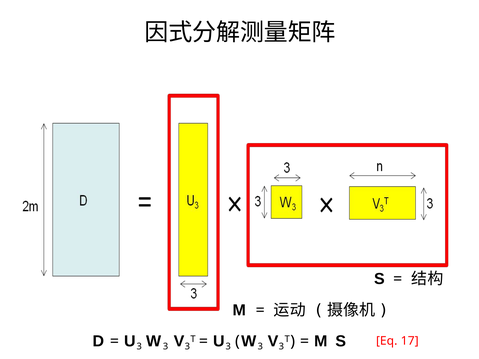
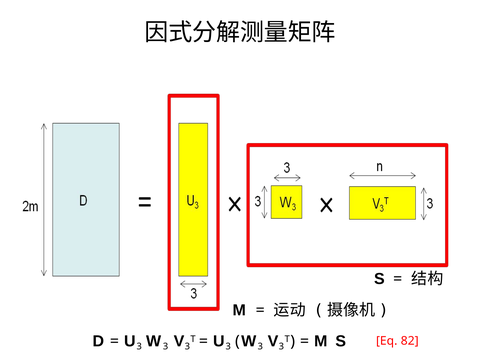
17: 17 -> 82
